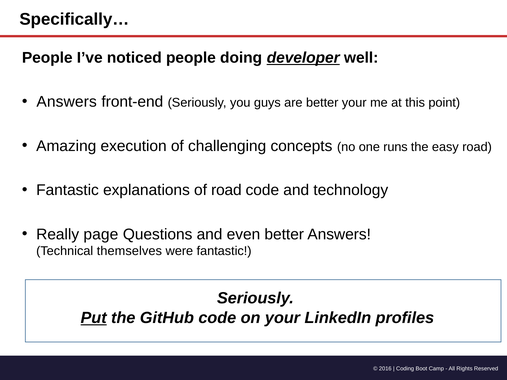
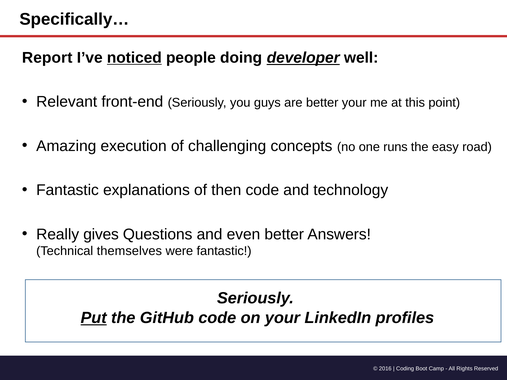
People at (47, 58): People -> Report
noticed underline: none -> present
Answers at (67, 102): Answers -> Relevant
of road: road -> then
page: page -> gives
